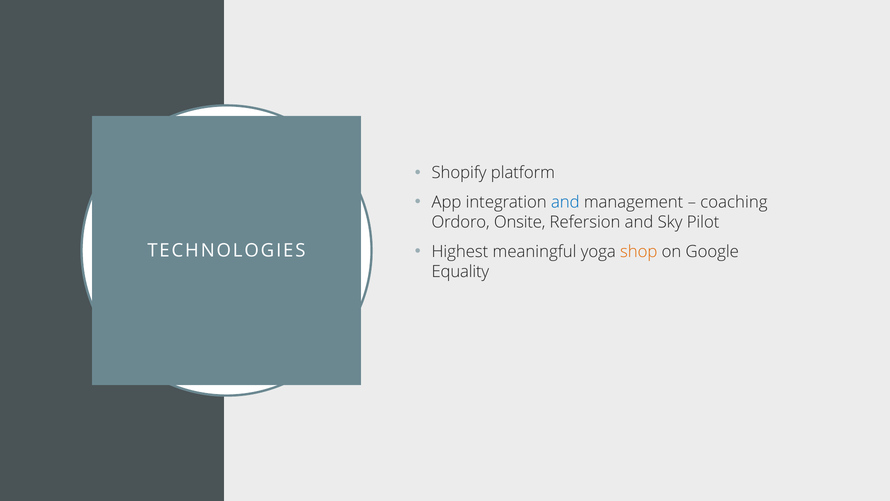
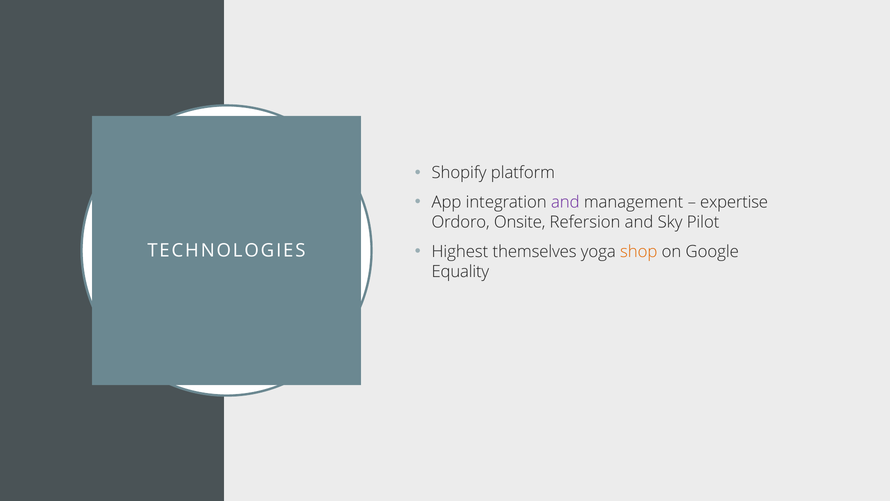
and at (565, 202) colour: blue -> purple
coaching: coaching -> expertise
meaningful: meaningful -> themselves
